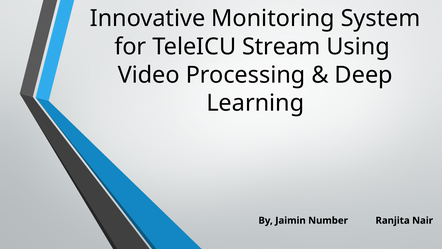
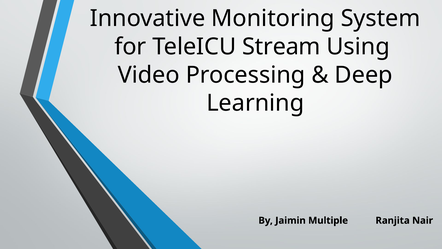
Number: Number -> Multiple
